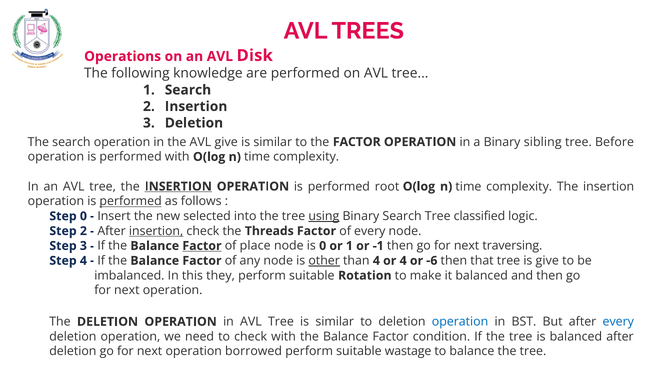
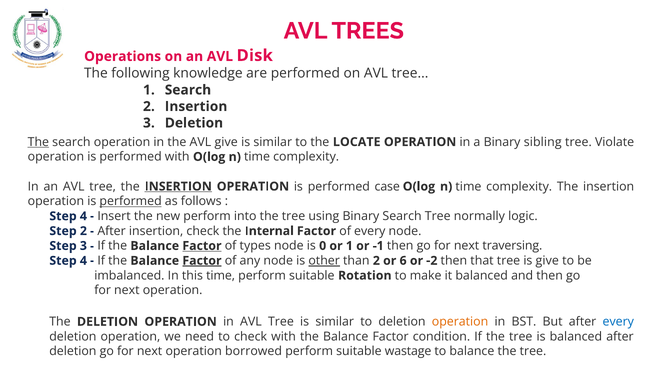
The at (38, 142) underline: none -> present
the FACTOR: FACTOR -> LOCATE
Before: Before -> Violate
root: root -> case
0 at (83, 216): 0 -> 4
new selected: selected -> perform
using underline: present -> none
classified: classified -> normally
insertion at (156, 231) underline: present -> none
Threads: Threads -> Internal
place: place -> types
Factor at (202, 261) underline: none -> present
than 4: 4 -> 2
or 4: 4 -> 6
-6: -6 -> -2
this they: they -> time
operation at (460, 322) colour: blue -> orange
